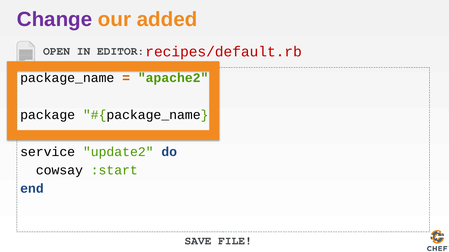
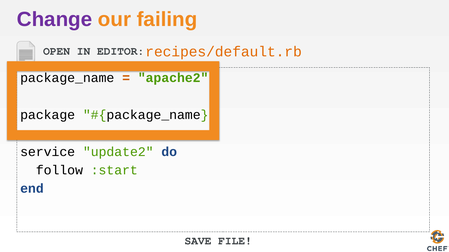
added: added -> failing
recipes/default.rb colour: red -> orange
cowsay: cowsay -> follow
